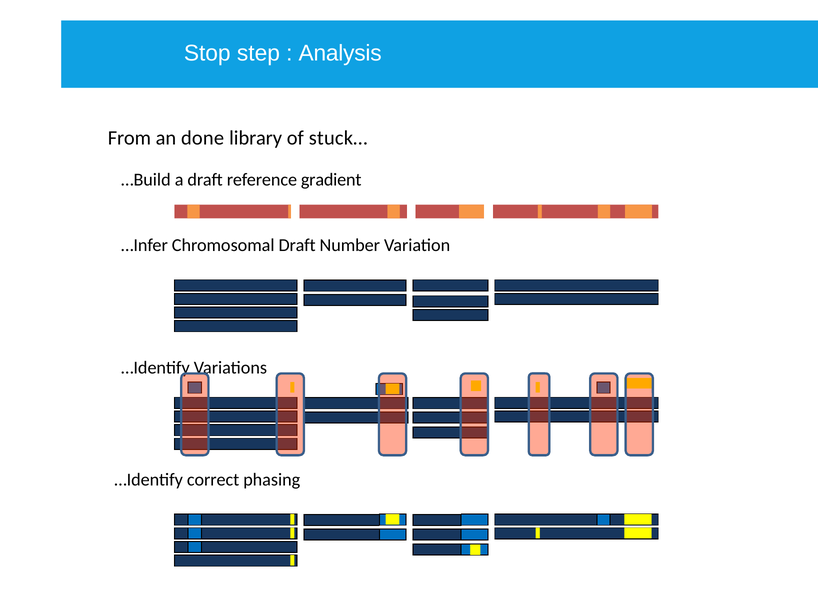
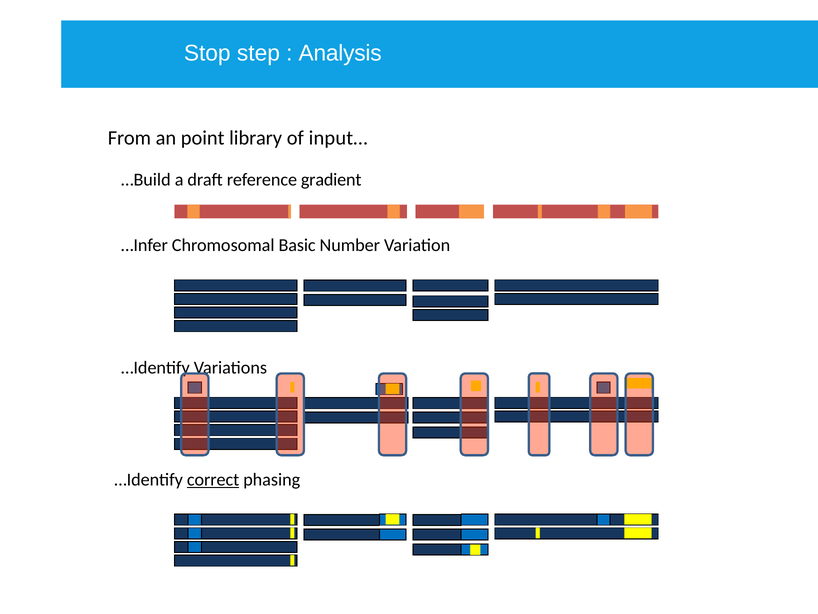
done: done -> point
stuck…: stuck… -> input…
Chromosomal Draft: Draft -> Basic
correct underline: none -> present
